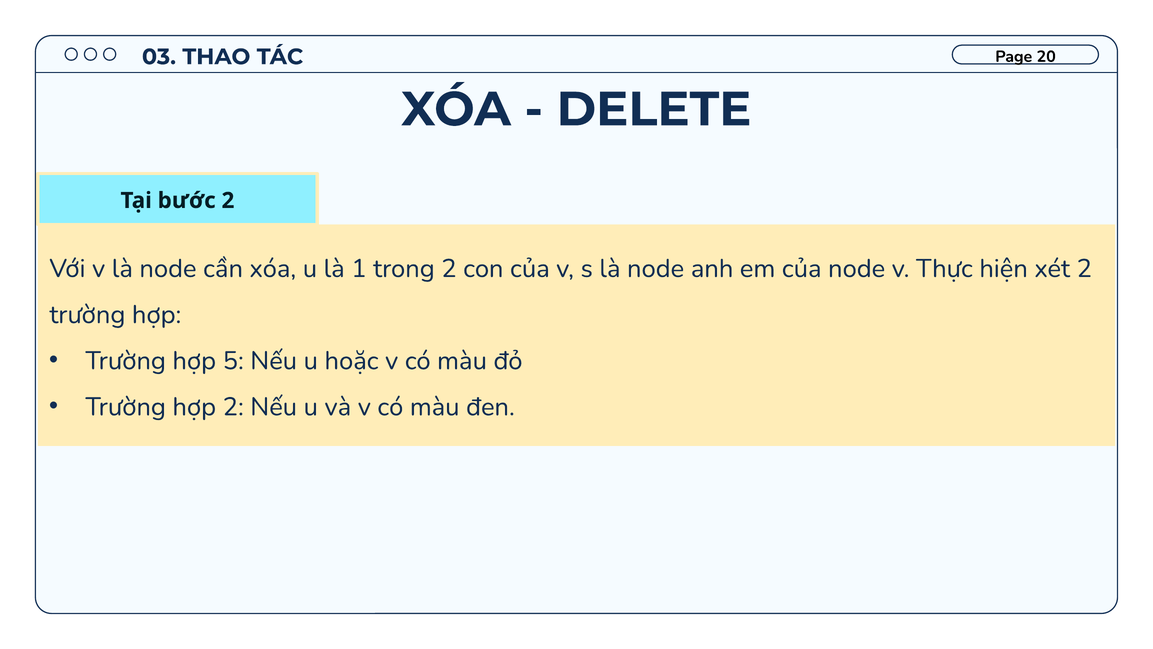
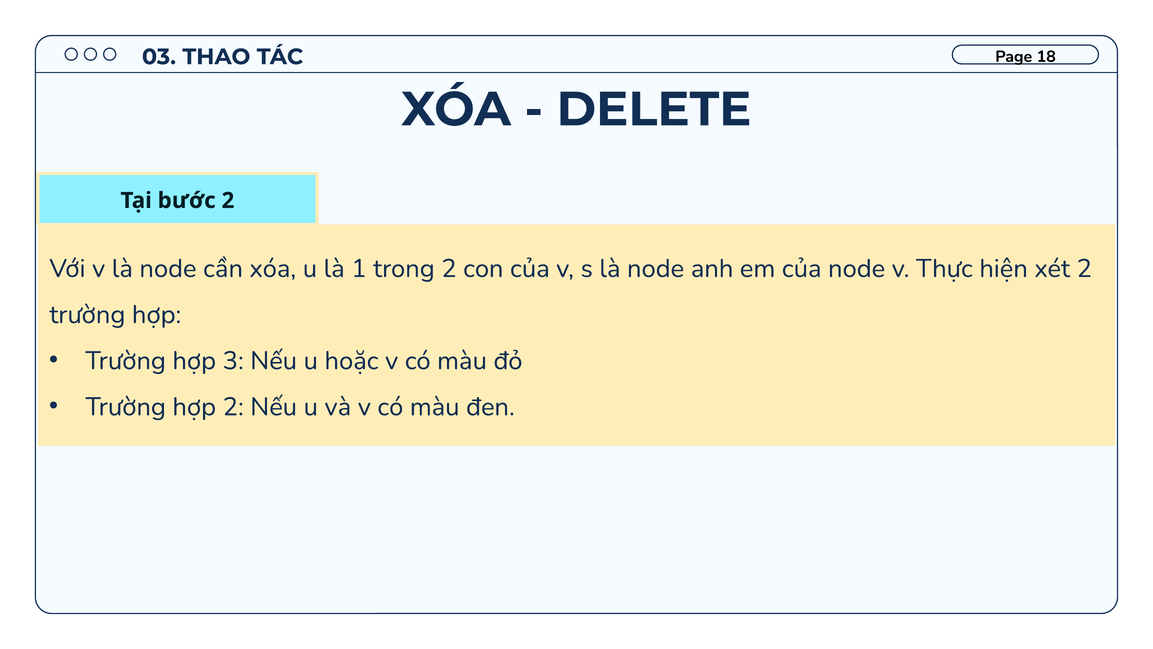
20: 20 -> 18
5: 5 -> 3
